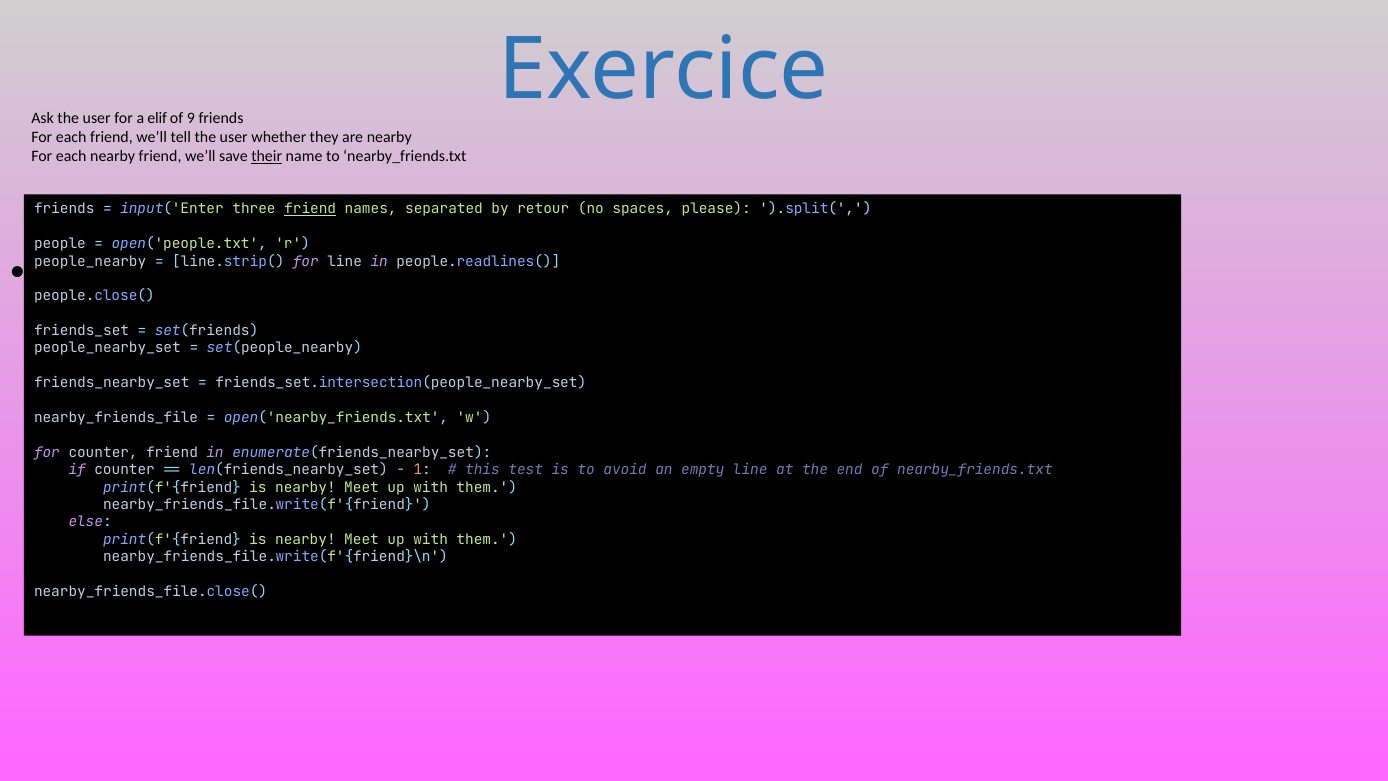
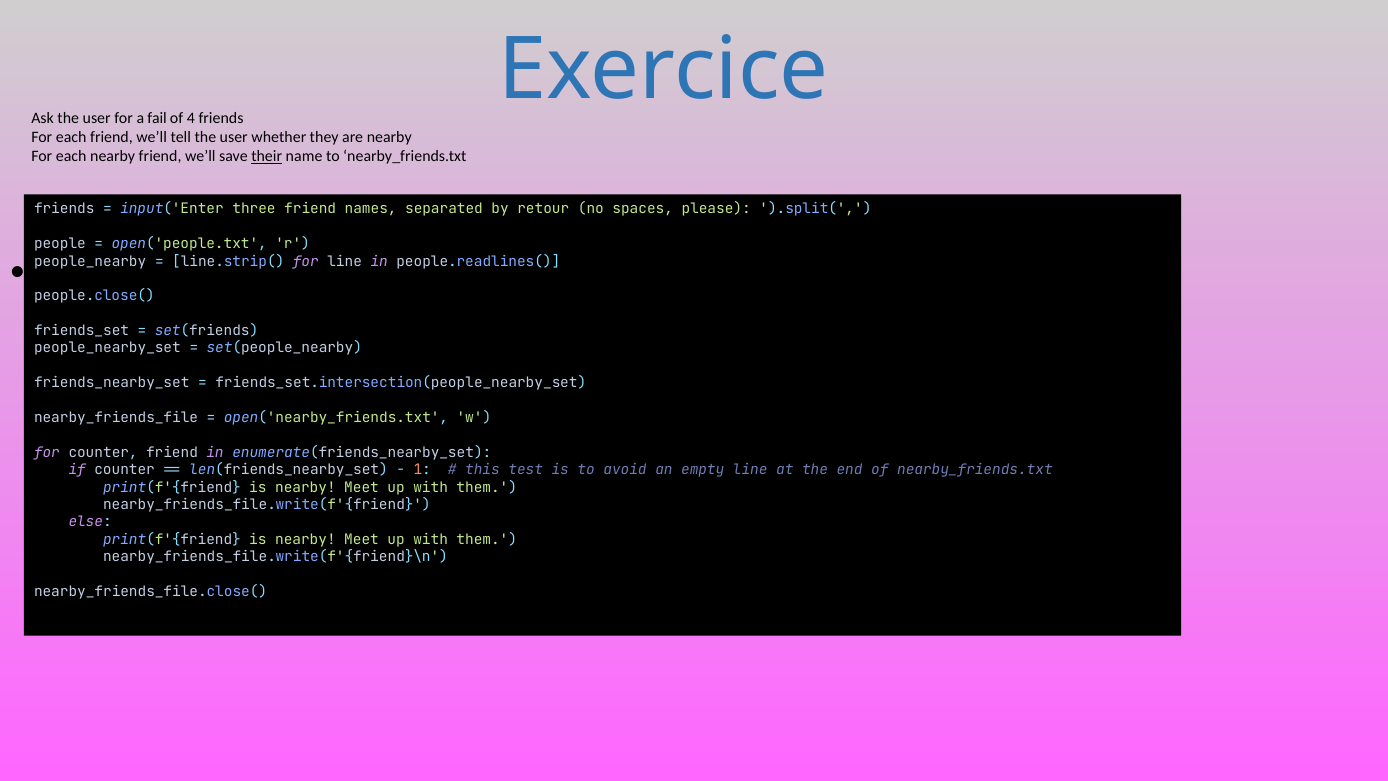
elif: elif -> fail
9: 9 -> 4
friend at (310, 209) underline: present -> none
